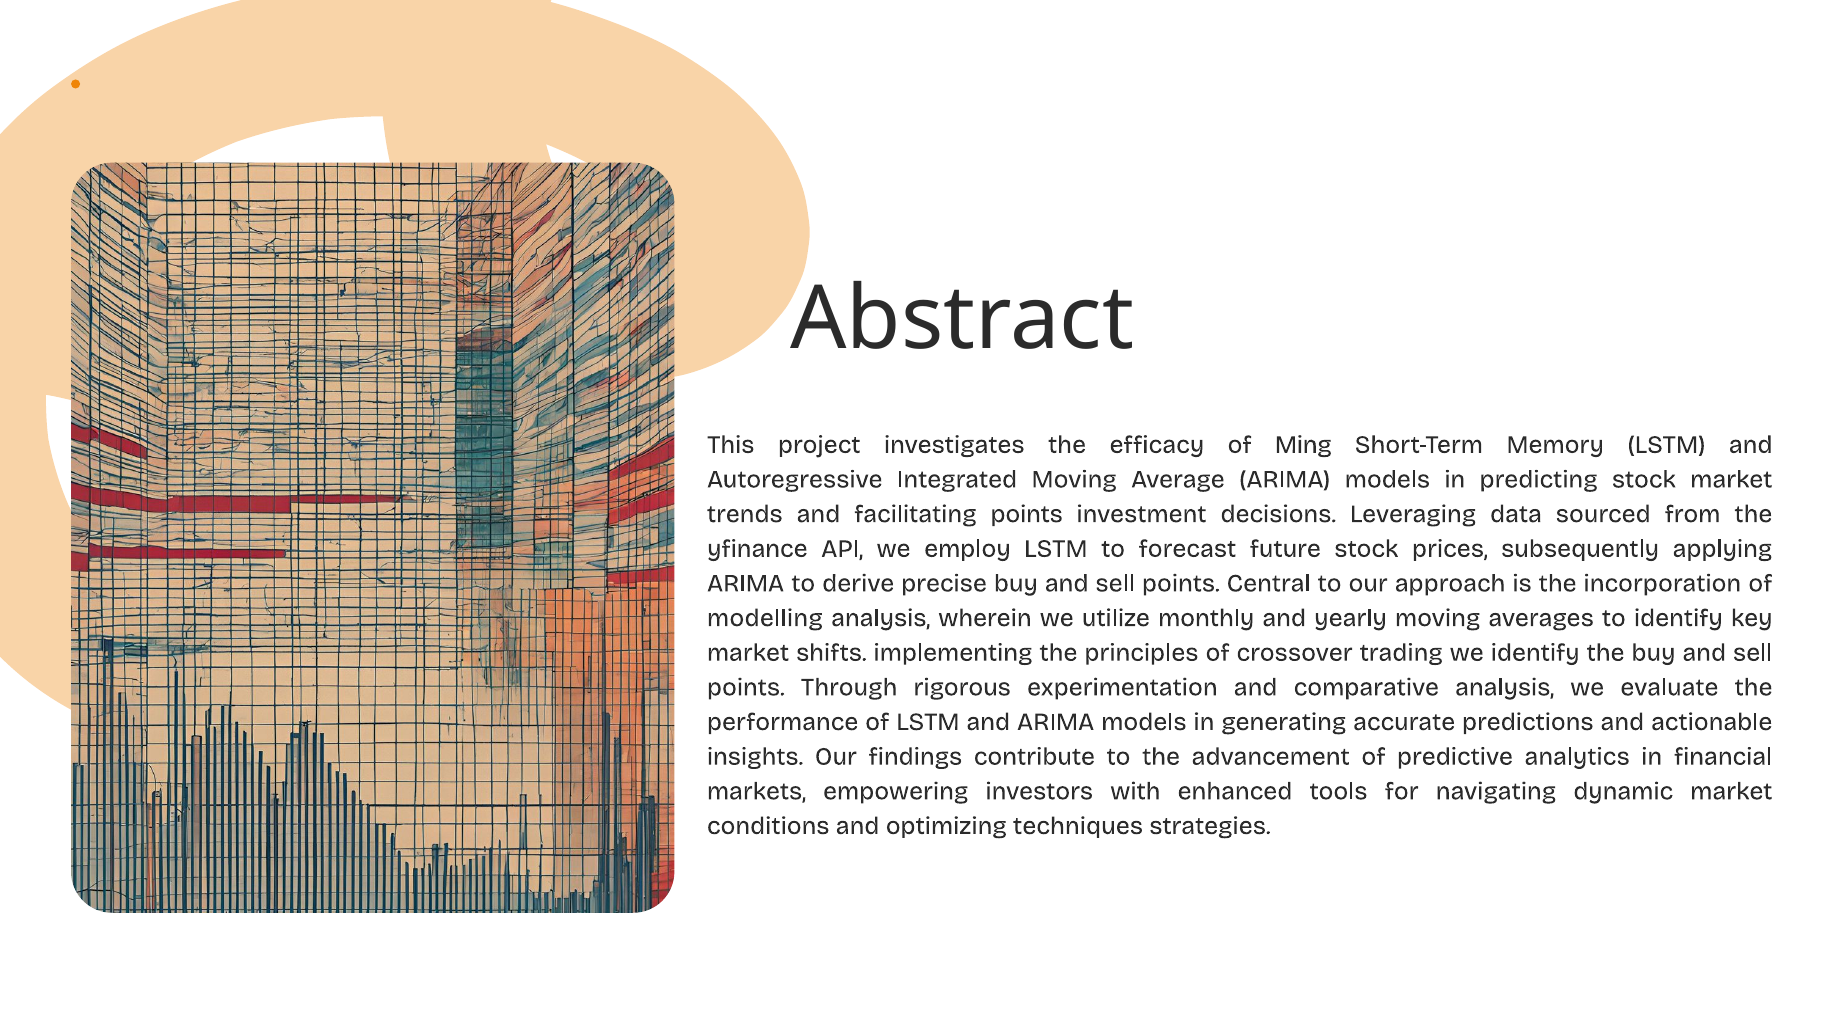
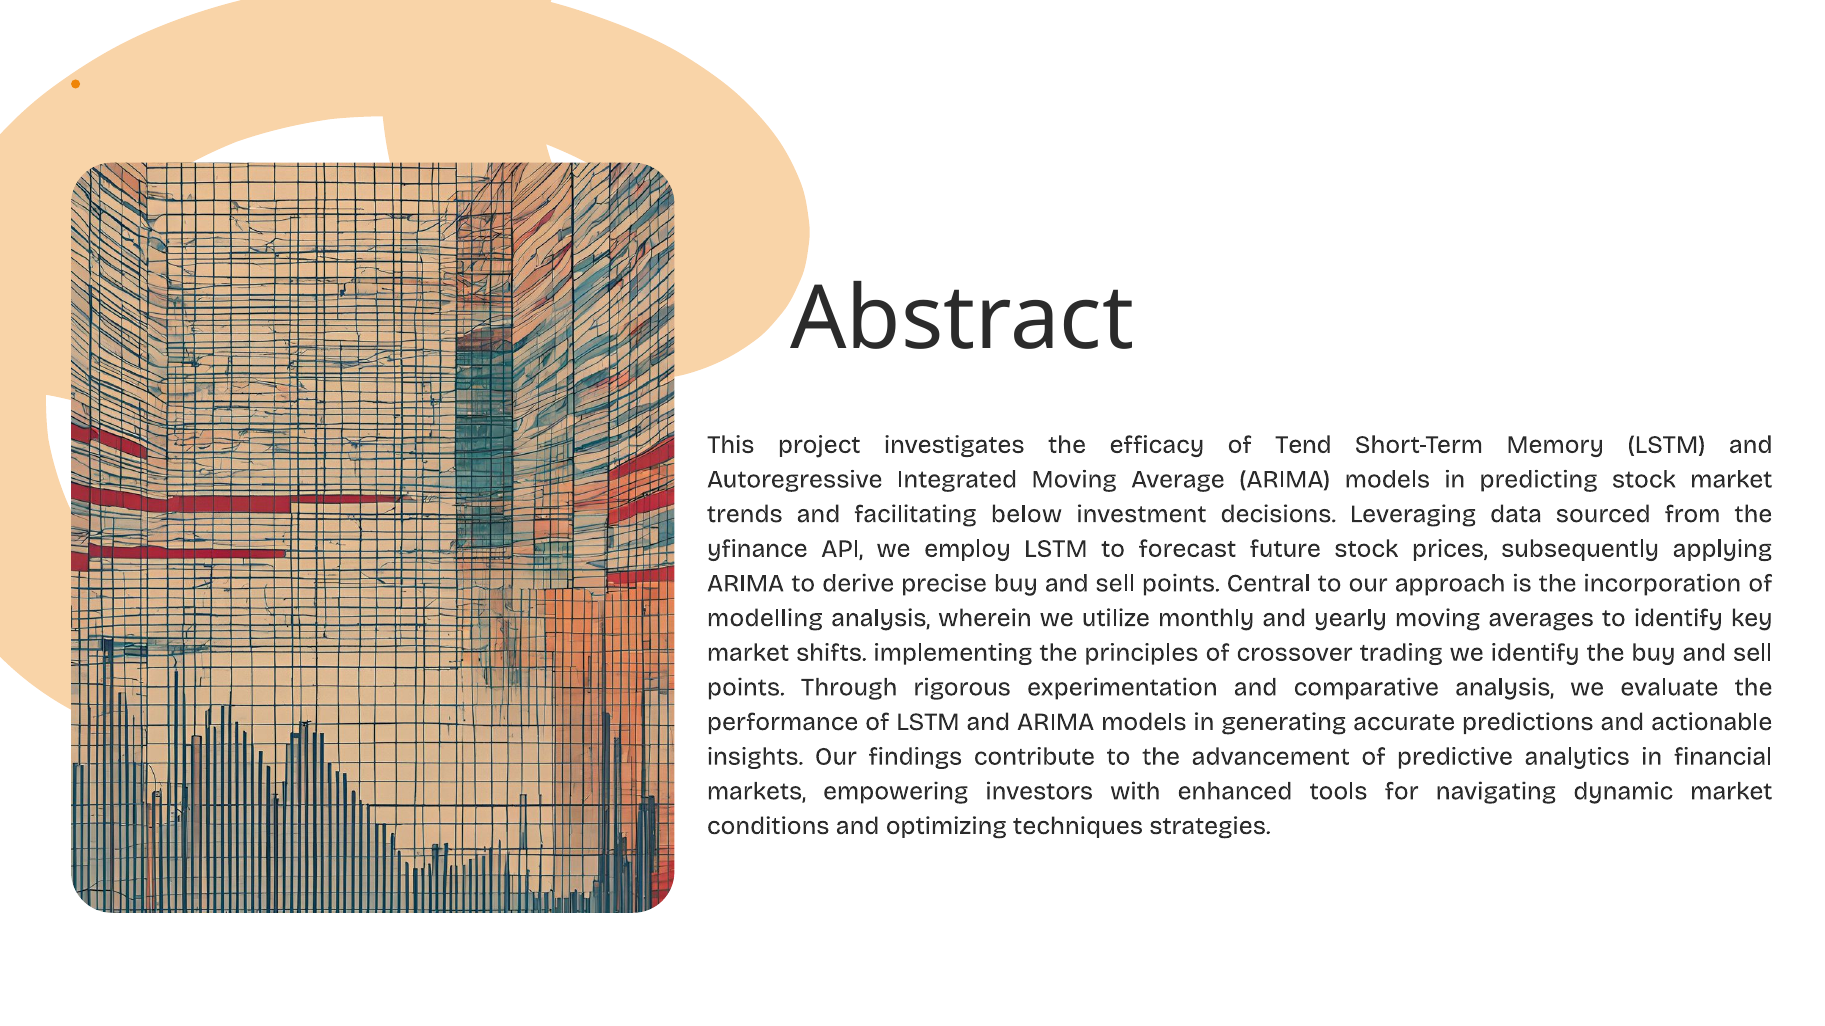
Ming: Ming -> Tend
facilitating points: points -> below
